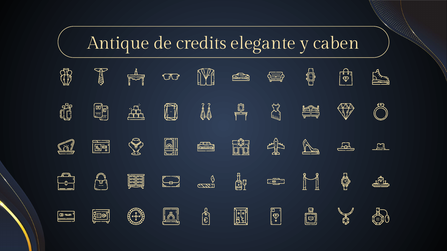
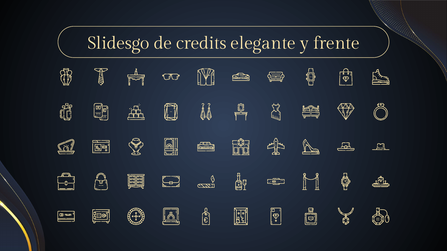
Antique: Antique -> Slidesgo
caben: caben -> frente
